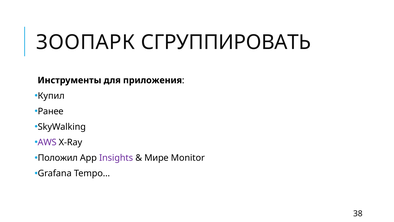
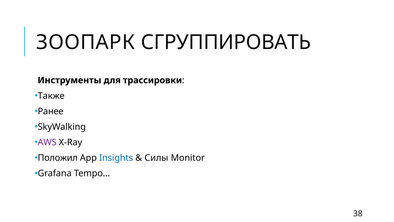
приложения: приложения -> трассировки
Купил: Купил -> Также
Insights colour: purple -> blue
Мире: Мире -> Силы
